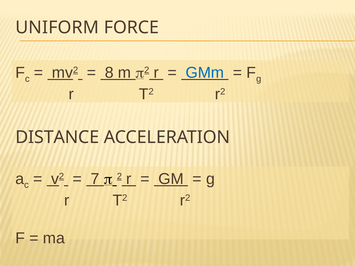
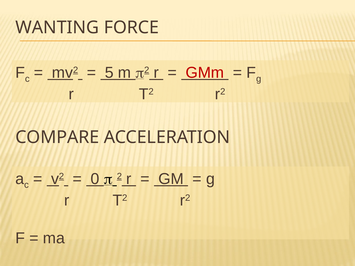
UNIFORM: UNIFORM -> WANTING
8: 8 -> 5
GMm colour: blue -> red
DISTANCE: DISTANCE -> COMPARE
7: 7 -> 0
